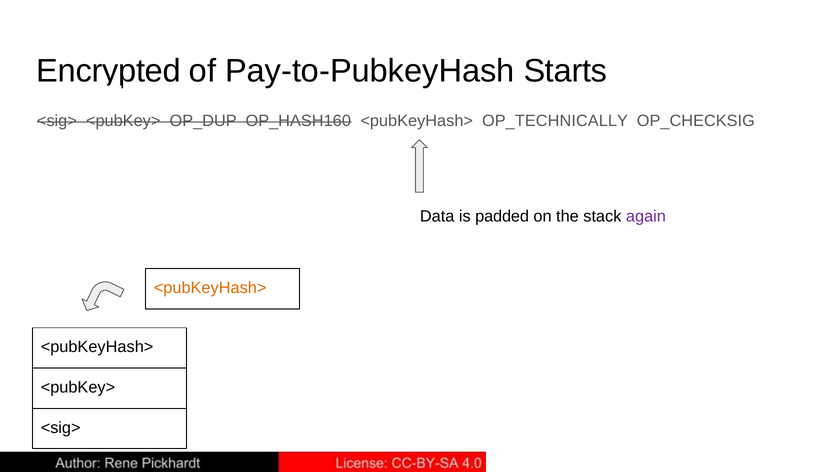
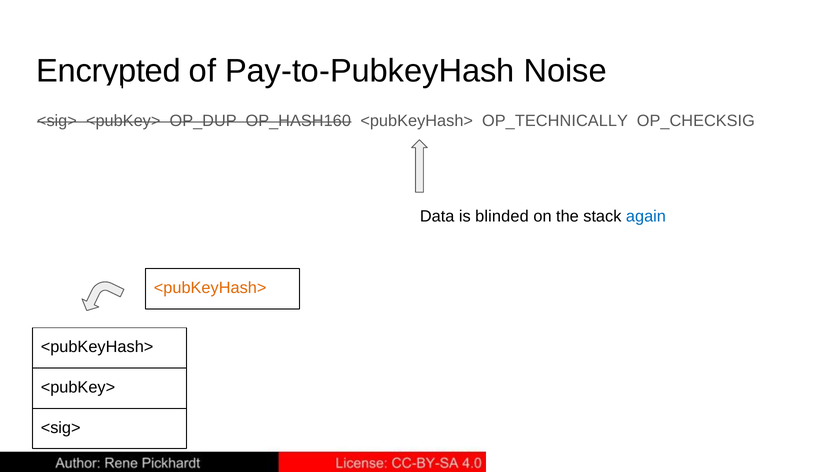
Starts: Starts -> Noise
padded: padded -> blinded
again colour: purple -> blue
